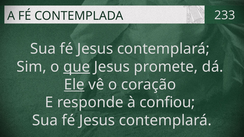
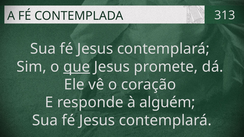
233: 233 -> 313
Ele underline: present -> none
confiou: confiou -> alguém
